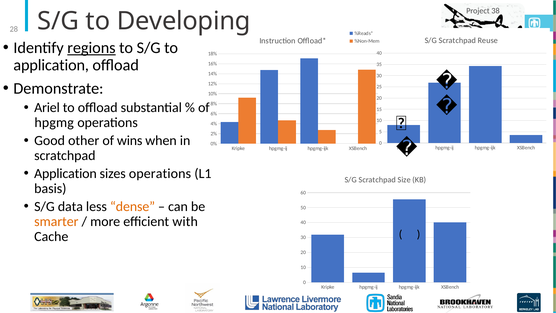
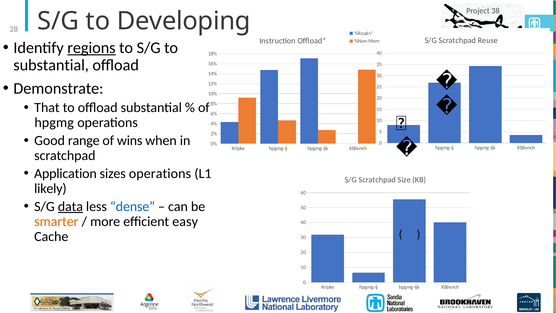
application at (51, 65): application -> substantial
Ariel: Ariel -> That
other: other -> range
basis: basis -> likely
data underline: none -> present
dense colour: orange -> blue
with: with -> easy
